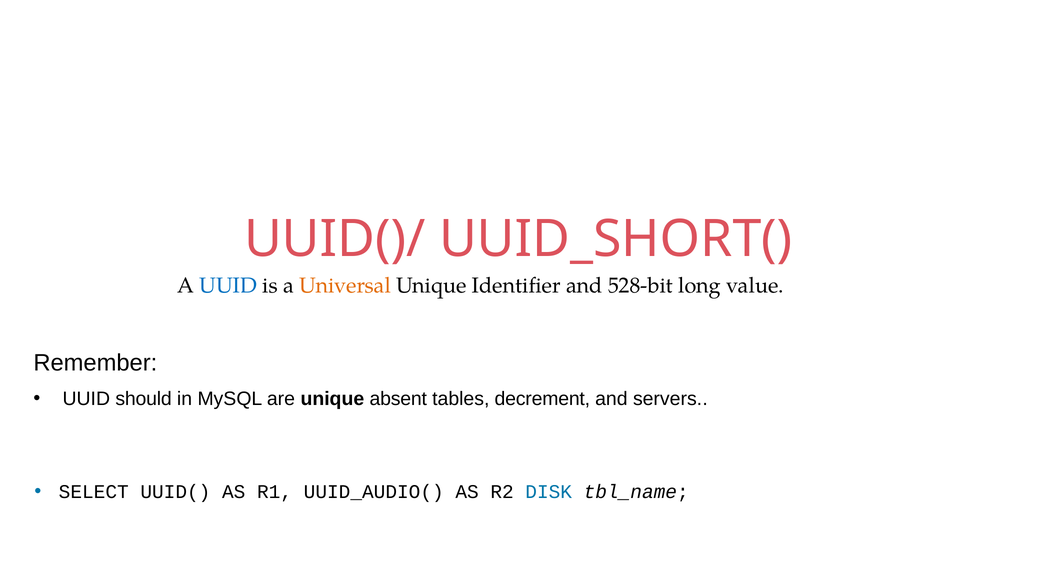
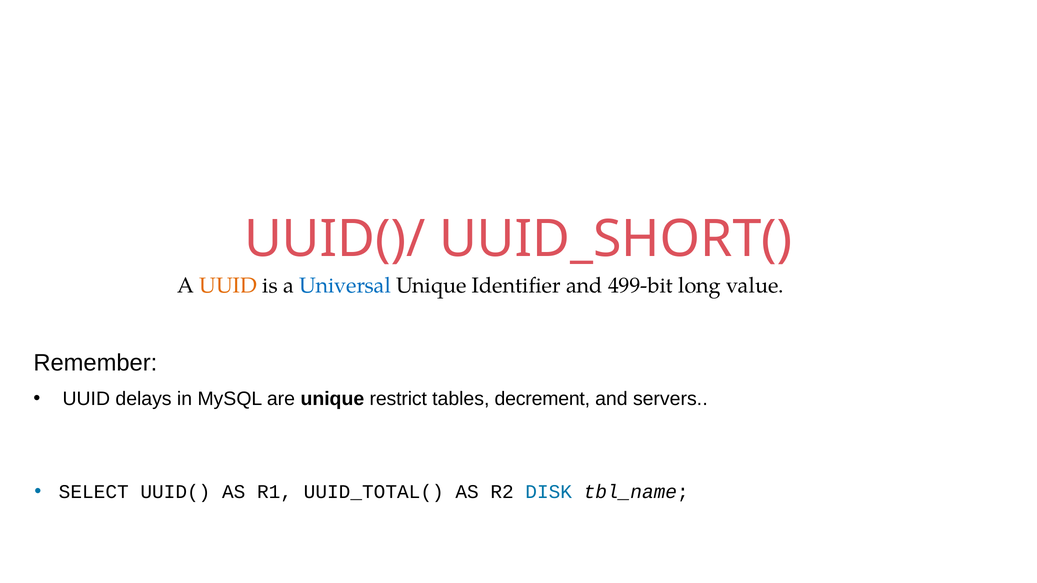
UUID at (228, 286) colour: blue -> orange
Universal colour: orange -> blue
528-bit: 528-bit -> 499-bit
should: should -> delays
absent: absent -> restrict
UUID_AUDIO(: UUID_AUDIO( -> UUID_TOTAL(
